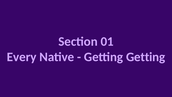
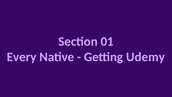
Getting Getting: Getting -> Udemy
